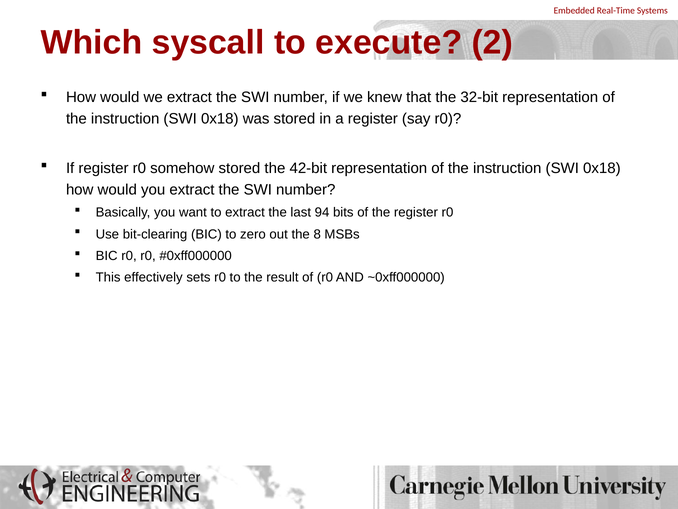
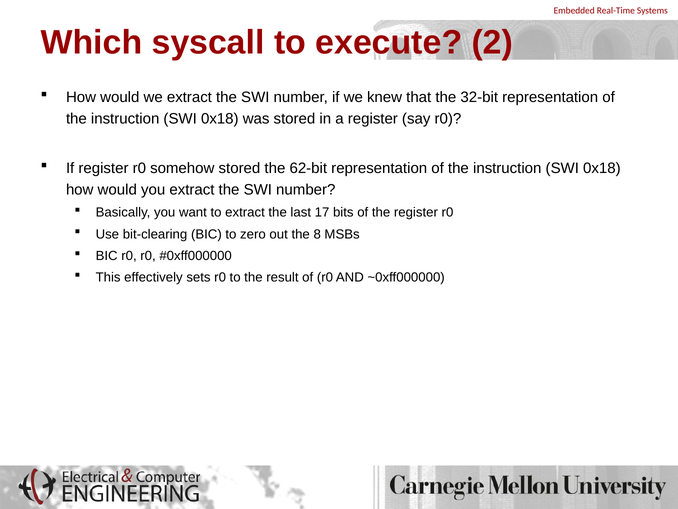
42-bit: 42-bit -> 62-bit
94: 94 -> 17
